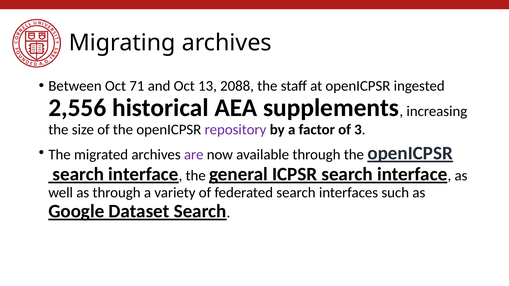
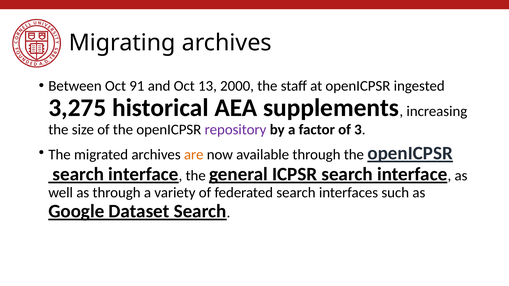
71: 71 -> 91
2088: 2088 -> 2000
2,556: 2,556 -> 3,275
are colour: purple -> orange
